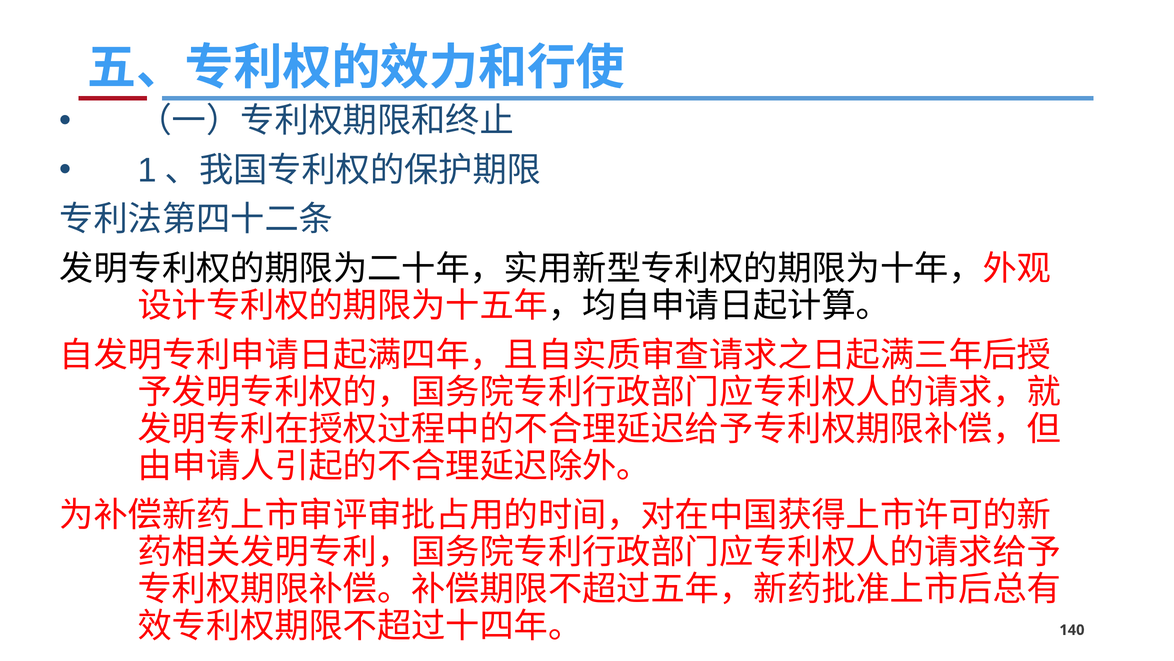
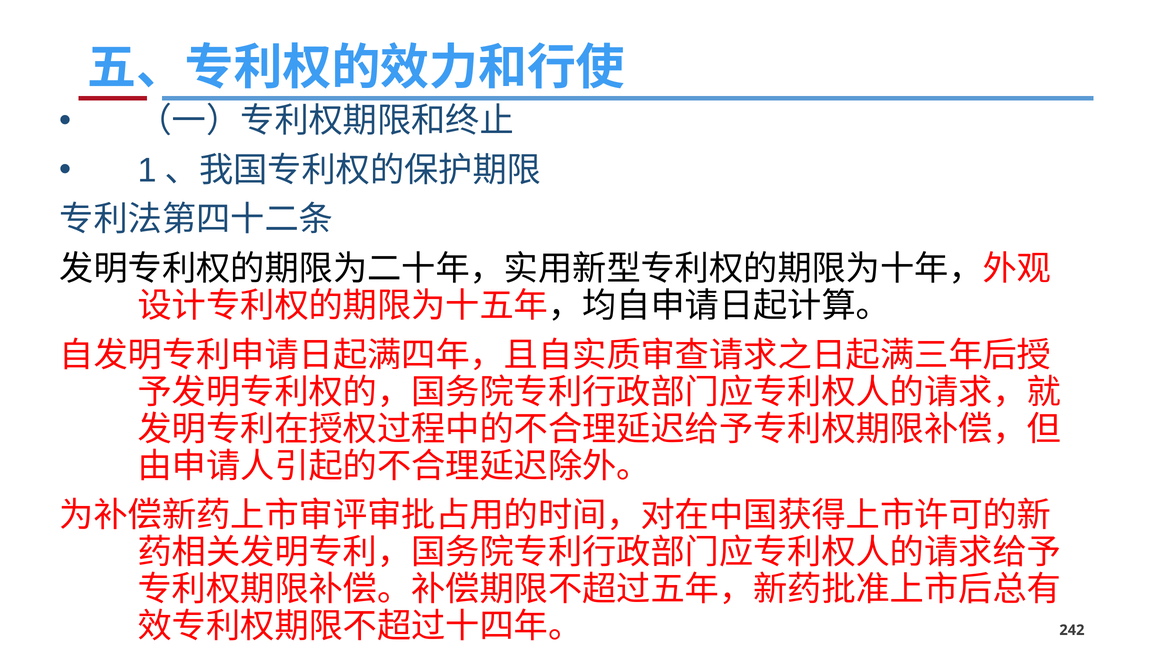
140: 140 -> 242
